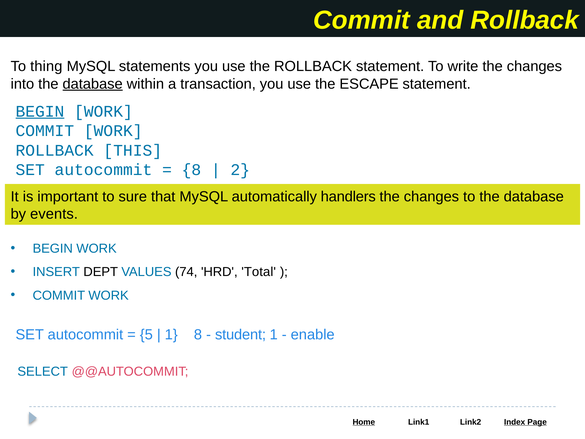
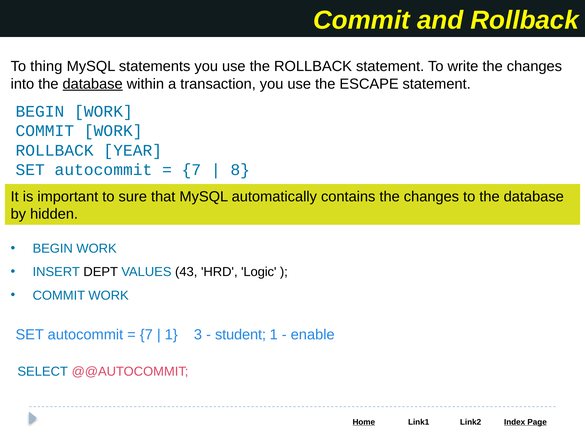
BEGIN at (40, 111) underline: present -> none
THIS: THIS -> YEAR
8 at (191, 170): 8 -> 7
2: 2 -> 8
handlers: handlers -> contains
events: events -> hidden
74: 74 -> 43
Total: Total -> Logic
5 at (146, 334): 5 -> 7
1 8: 8 -> 3
